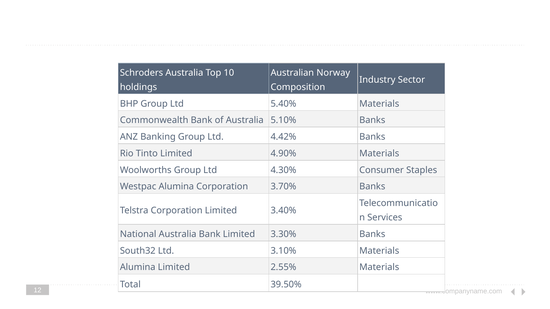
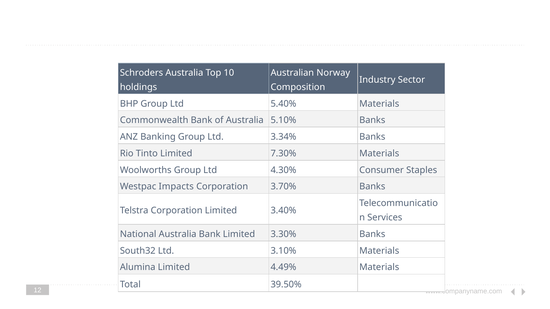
4.42%: 4.42% -> 3.34%
4.90%: 4.90% -> 7.30%
Westpac Alumina: Alumina -> Impacts
2.55%: 2.55% -> 4.49%
